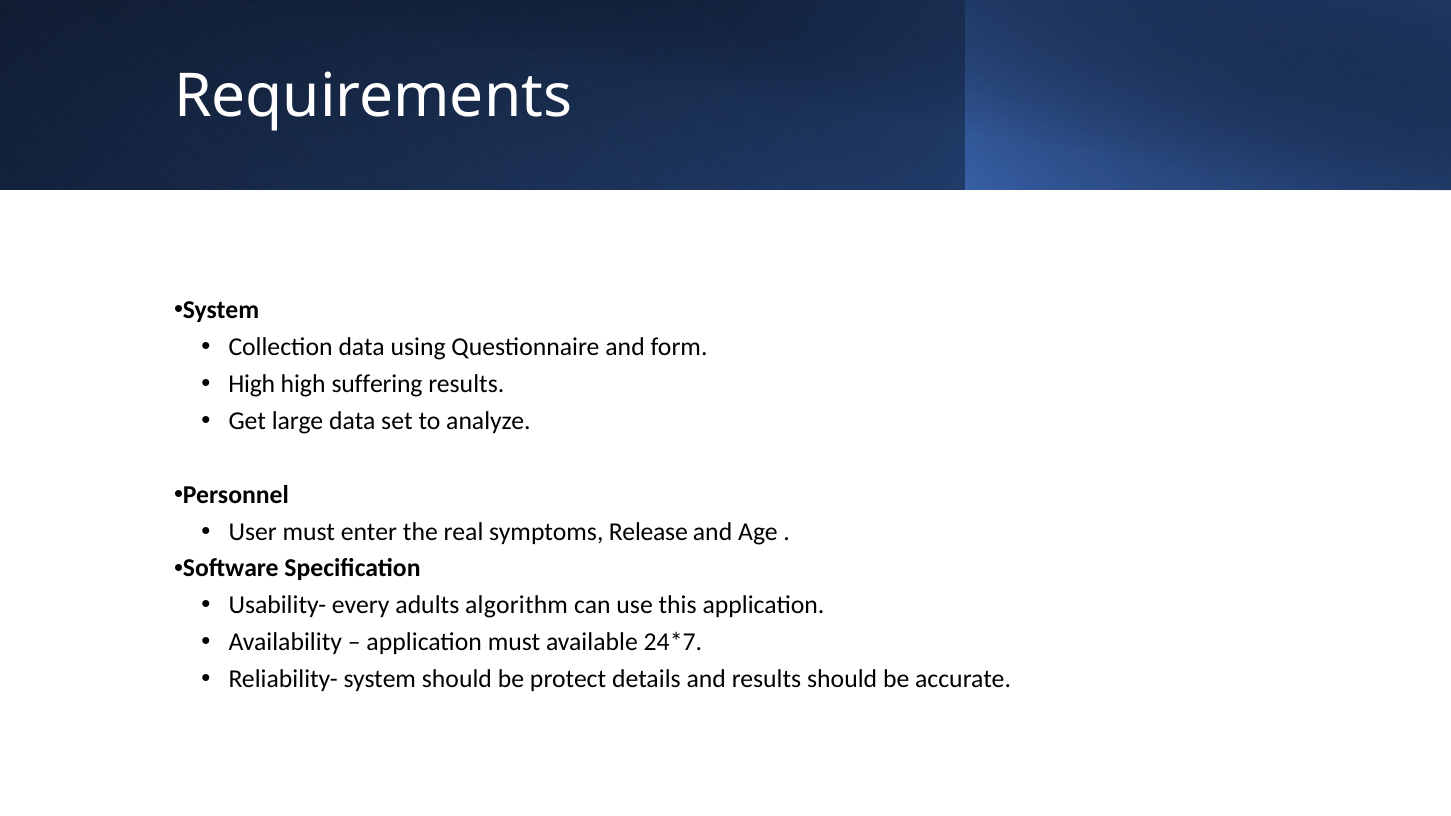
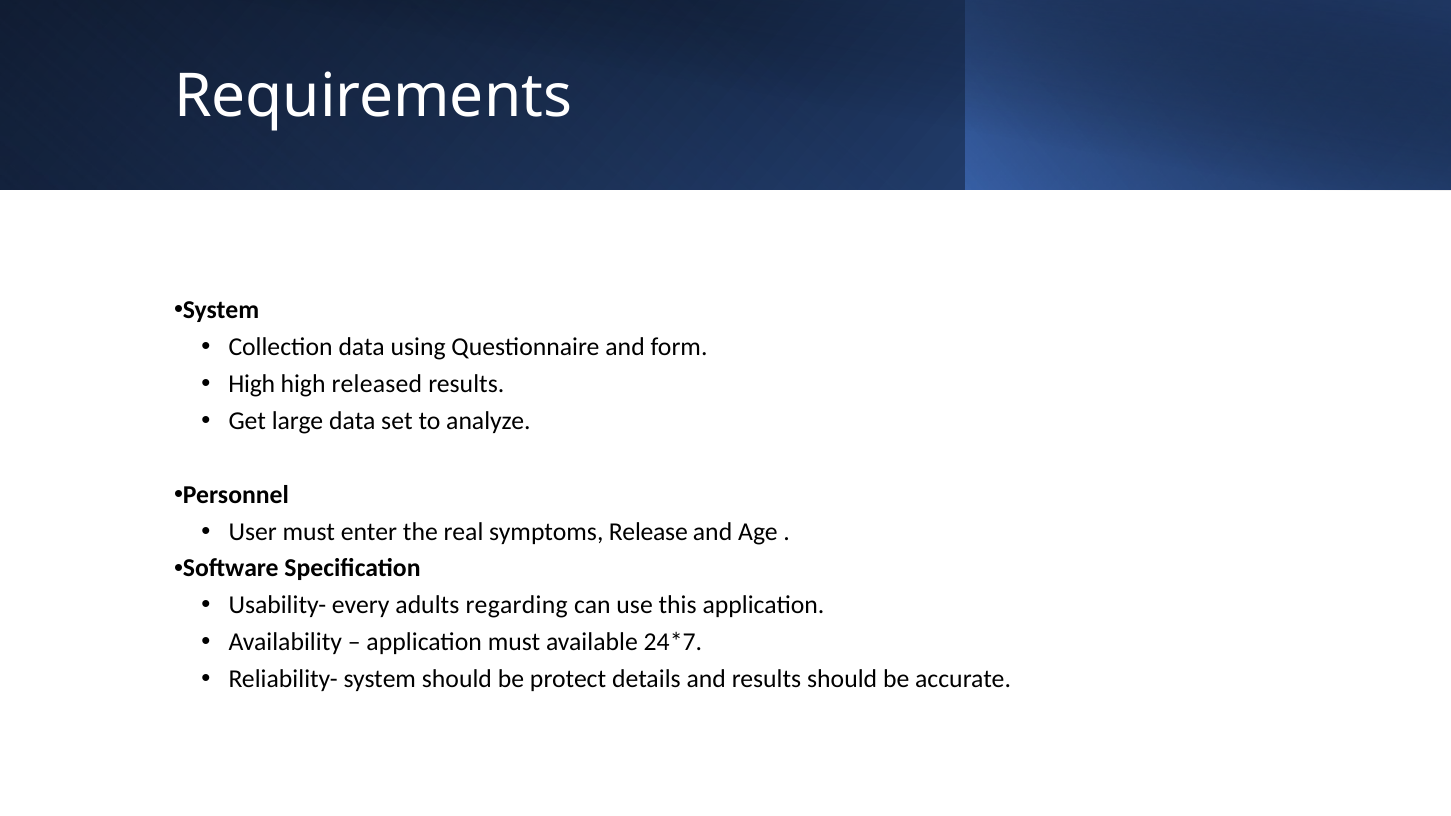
suffering: suffering -> released
algorithm: algorithm -> regarding
